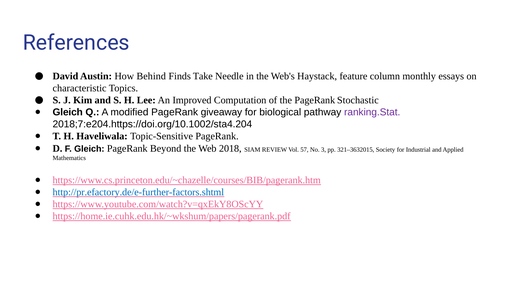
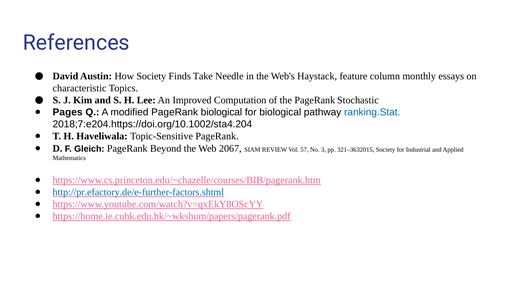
How Behind: Behind -> Society
Gleich at (68, 112): Gleich -> Pages
PageRank giveaway: giveaway -> biological
ranking.Stat colour: purple -> blue
2018: 2018 -> 2067
